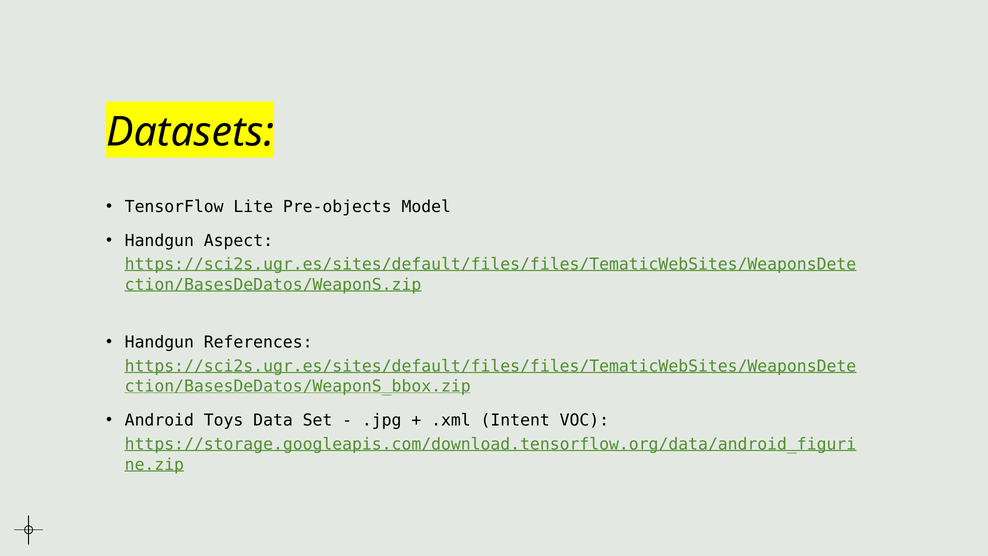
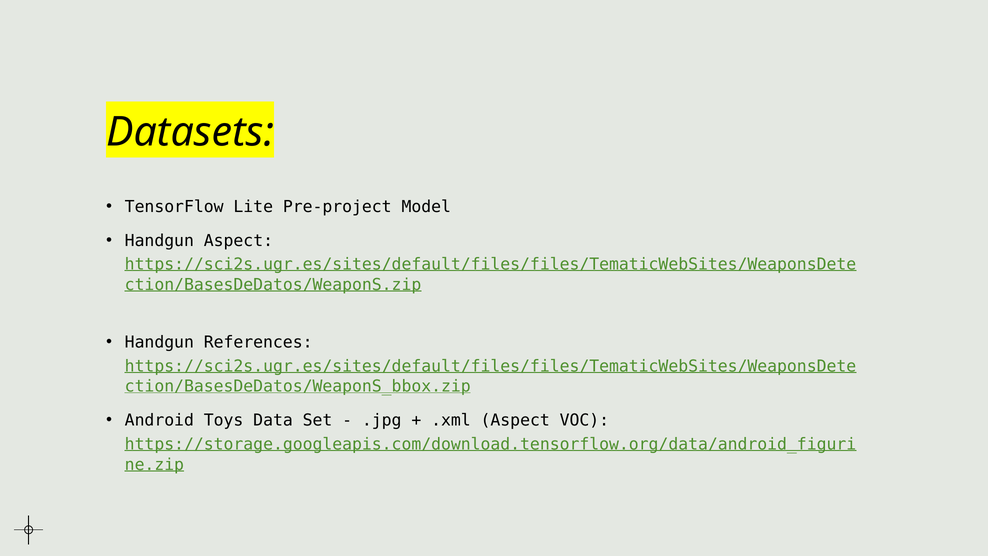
Pre-objects: Pre-objects -> Pre-project
.xml Intent: Intent -> Aspect
